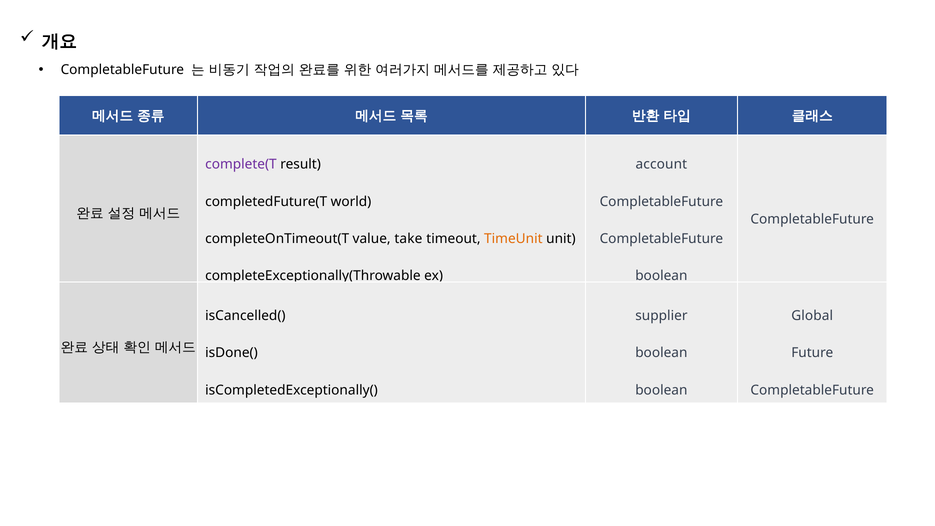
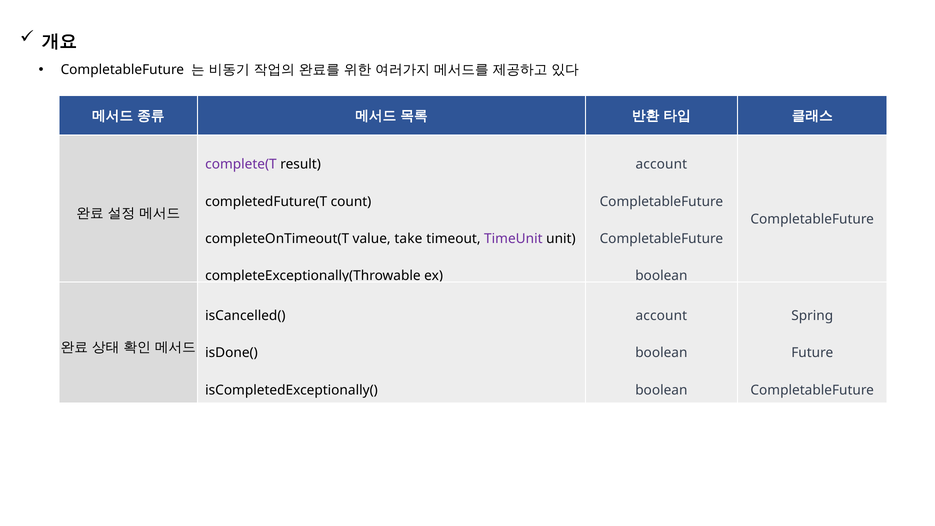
world: world -> count
TimeUnit colour: orange -> purple
supplier at (661, 316): supplier -> account
Global: Global -> Spring
